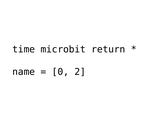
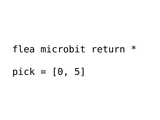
time: time -> flea
name: name -> pick
2: 2 -> 5
